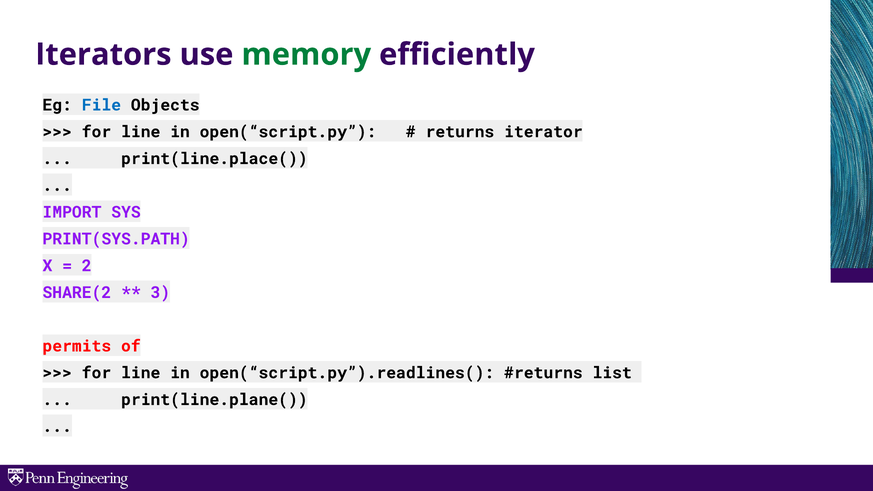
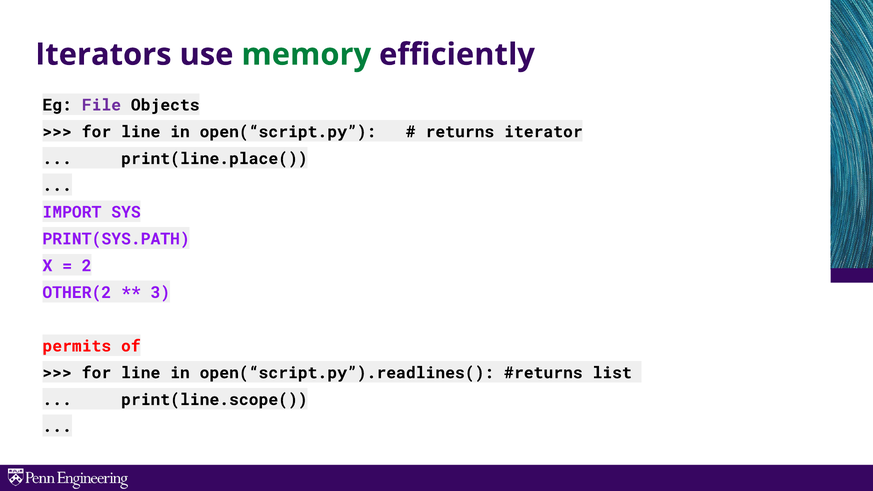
File colour: blue -> purple
SHARE(2: SHARE(2 -> OTHER(2
print(line.plane(: print(line.plane( -> print(line.scope(
